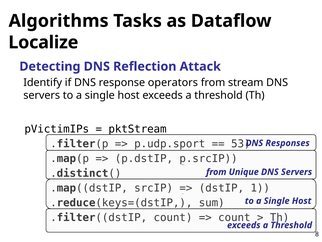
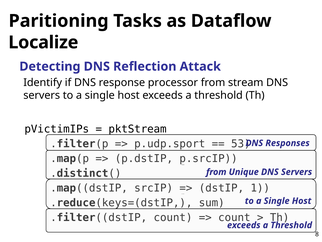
Algorithms: Algorithms -> Paritioning
operators: operators -> processor
